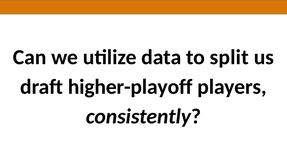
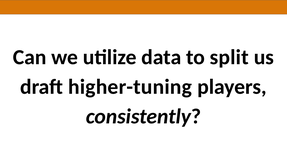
higher-playoff: higher-playoff -> higher-tuning
